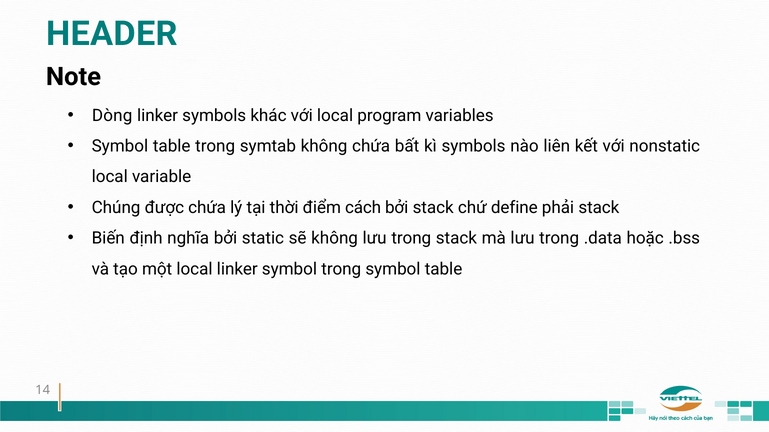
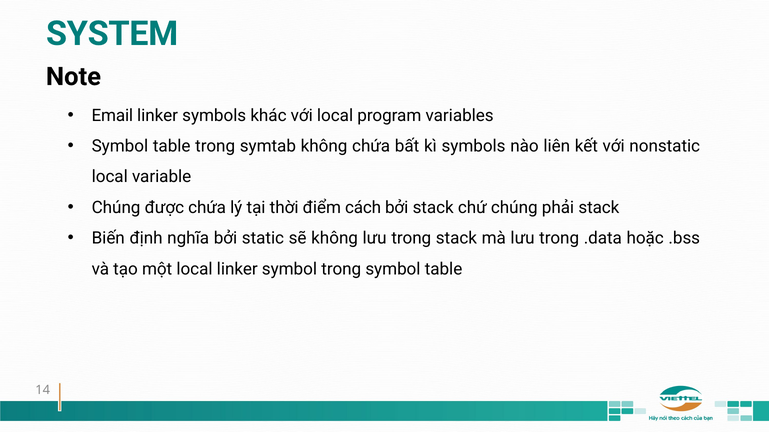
HEADER: HEADER -> SYSTEM
Dòng: Dòng -> Email
chứ define: define -> chúng
